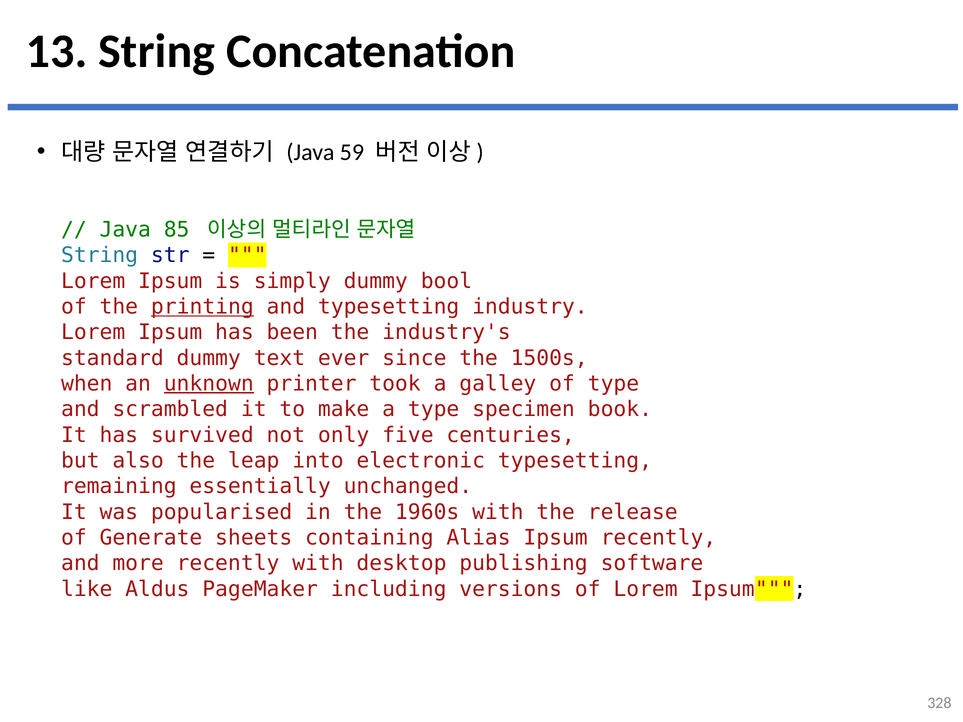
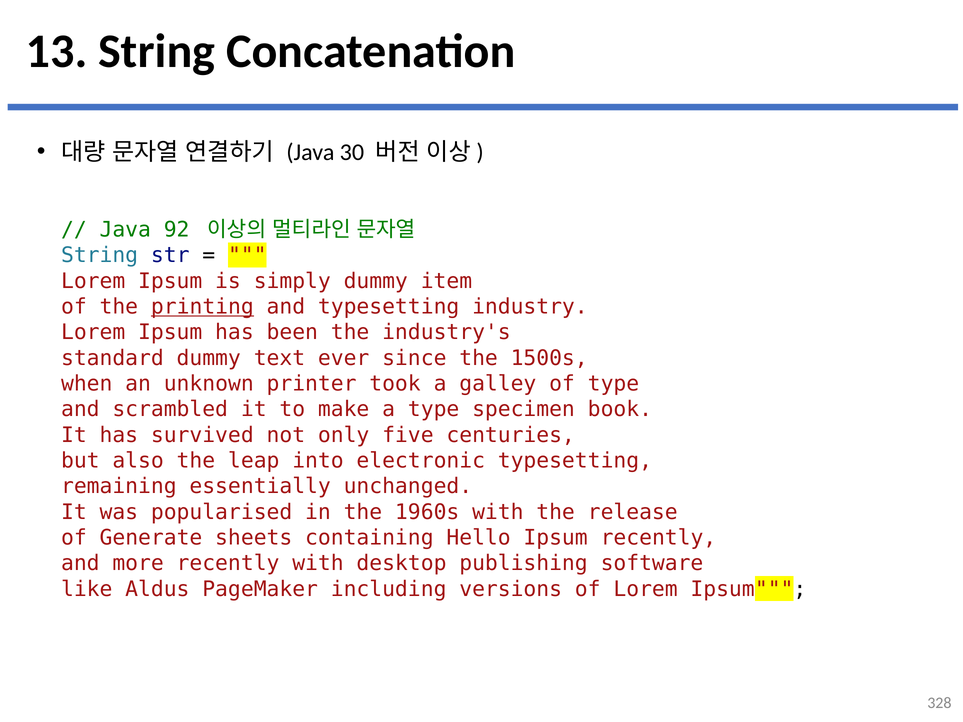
59: 59 -> 30
85: 85 -> 92
bool: bool -> item
unknown underline: present -> none
Alias: Alias -> Hello
